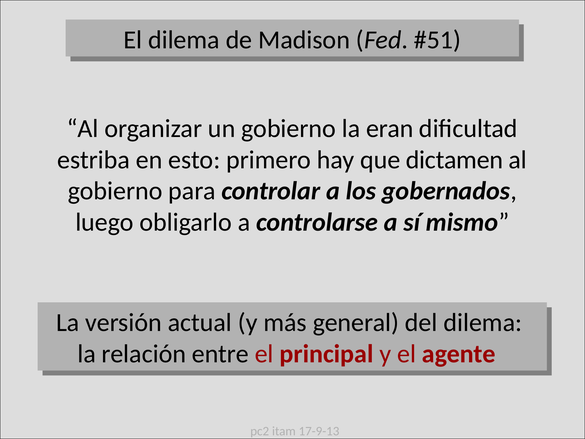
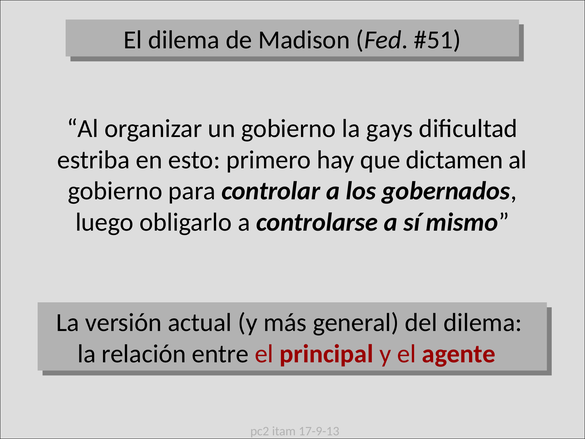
eran: eran -> gays
